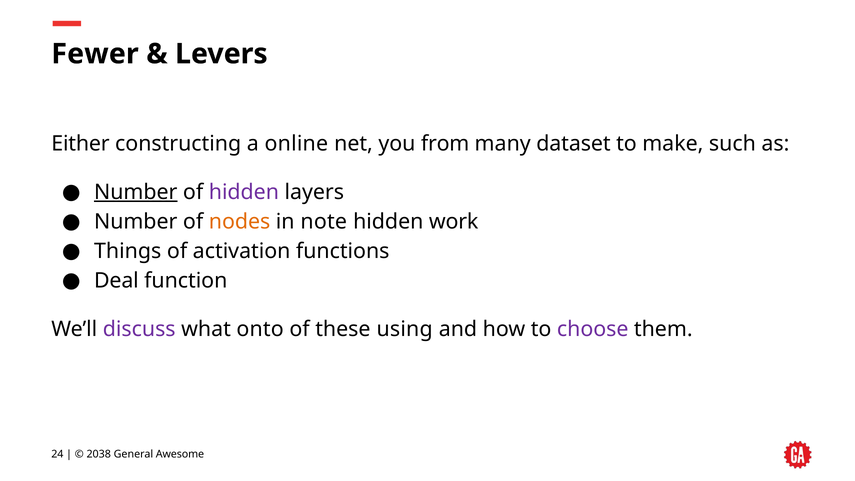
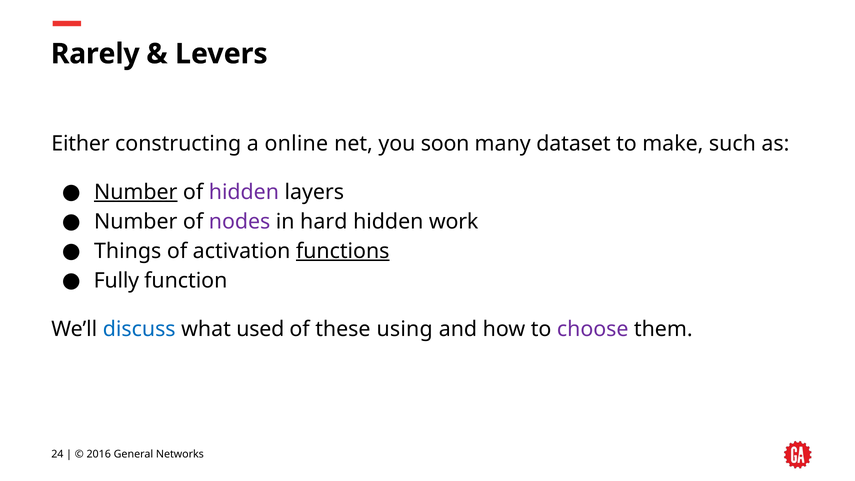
Fewer: Fewer -> Rarely
from: from -> soon
nodes colour: orange -> purple
note: note -> hard
functions underline: none -> present
Deal: Deal -> Fully
discuss colour: purple -> blue
onto: onto -> used
2038: 2038 -> 2016
Awesome: Awesome -> Networks
